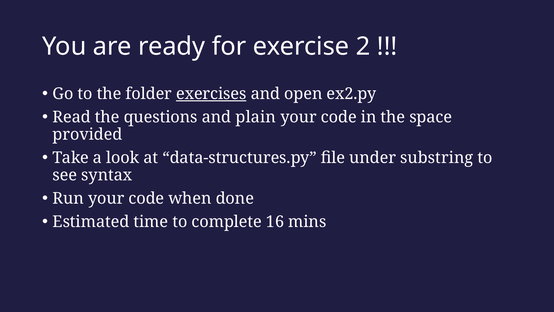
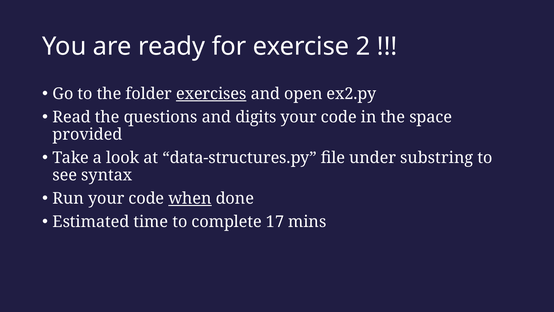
plain: plain -> digits
when underline: none -> present
16: 16 -> 17
